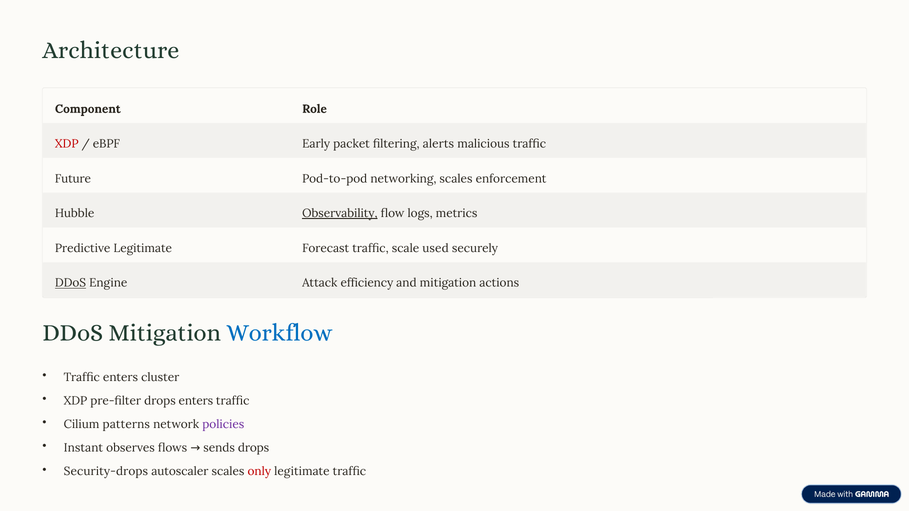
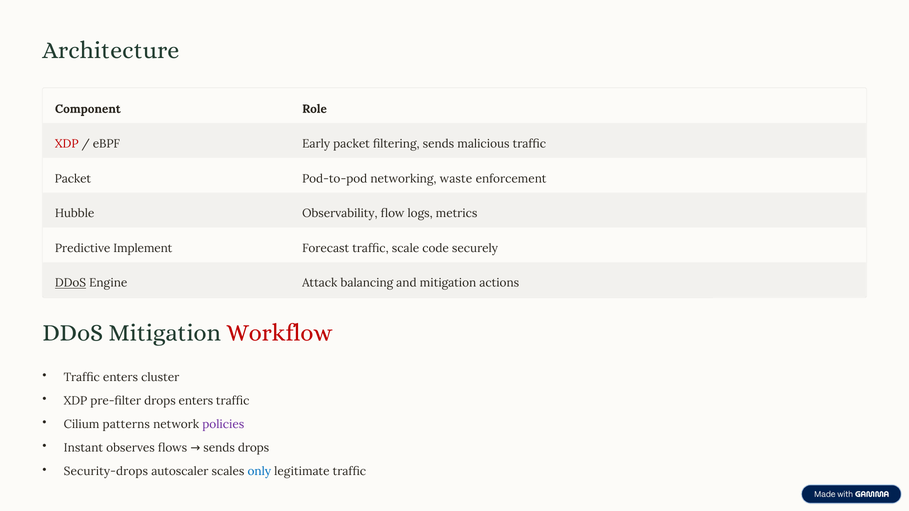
filtering alerts: alerts -> sends
Future at (73, 179): Future -> Packet
networking scales: scales -> waste
Observability underline: present -> none
Predictive Legitimate: Legitimate -> Implement
used: used -> code
efficiency: efficiency -> balancing
Workflow colour: blue -> red
only colour: red -> blue
